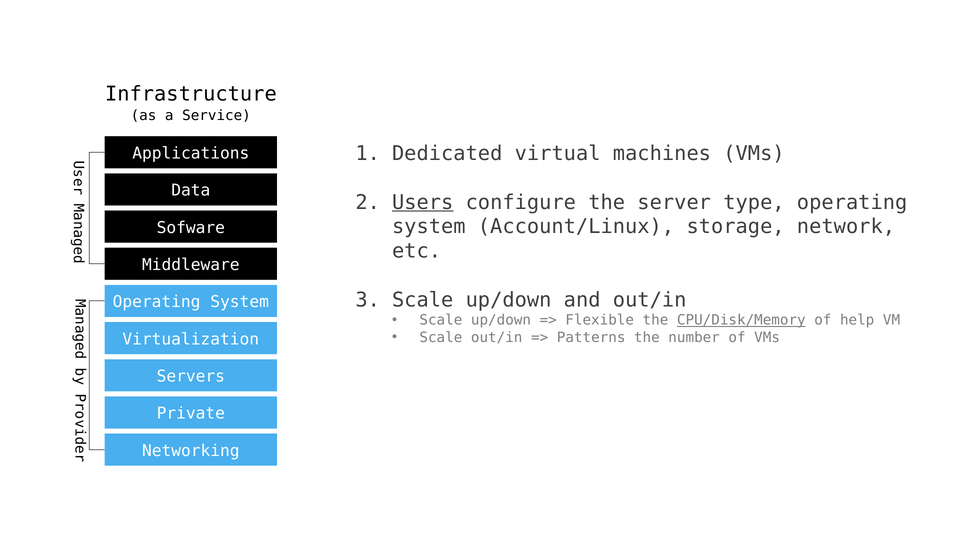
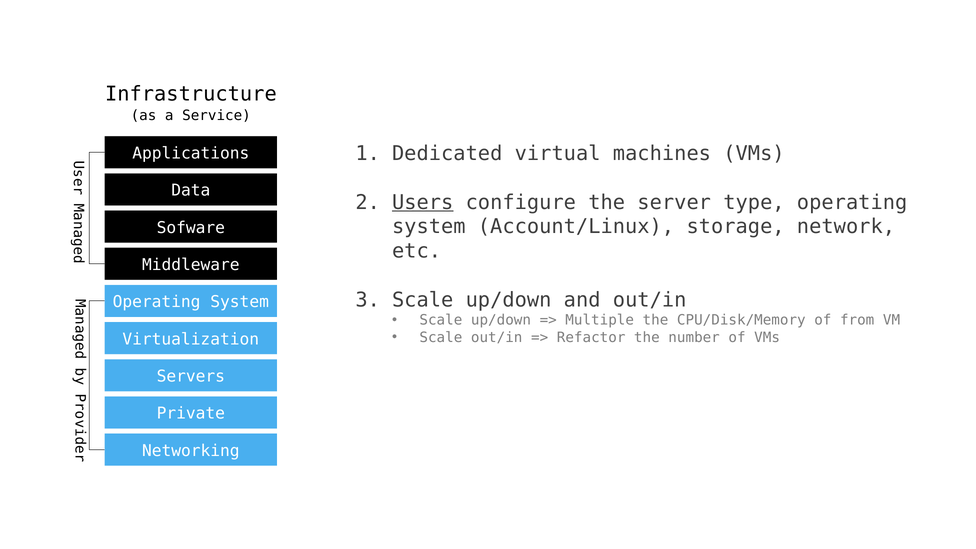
Flexible: Flexible -> Multiple
CPU/Disk/Memory underline: present -> none
help: help -> from
Patterns: Patterns -> Refactor
